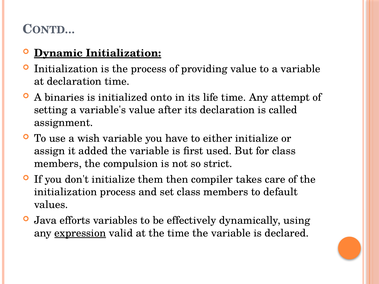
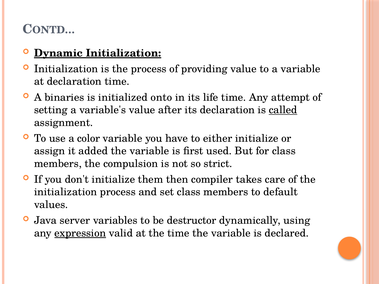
called underline: none -> present
wish: wish -> color
efforts: efforts -> server
effectively: effectively -> destructor
